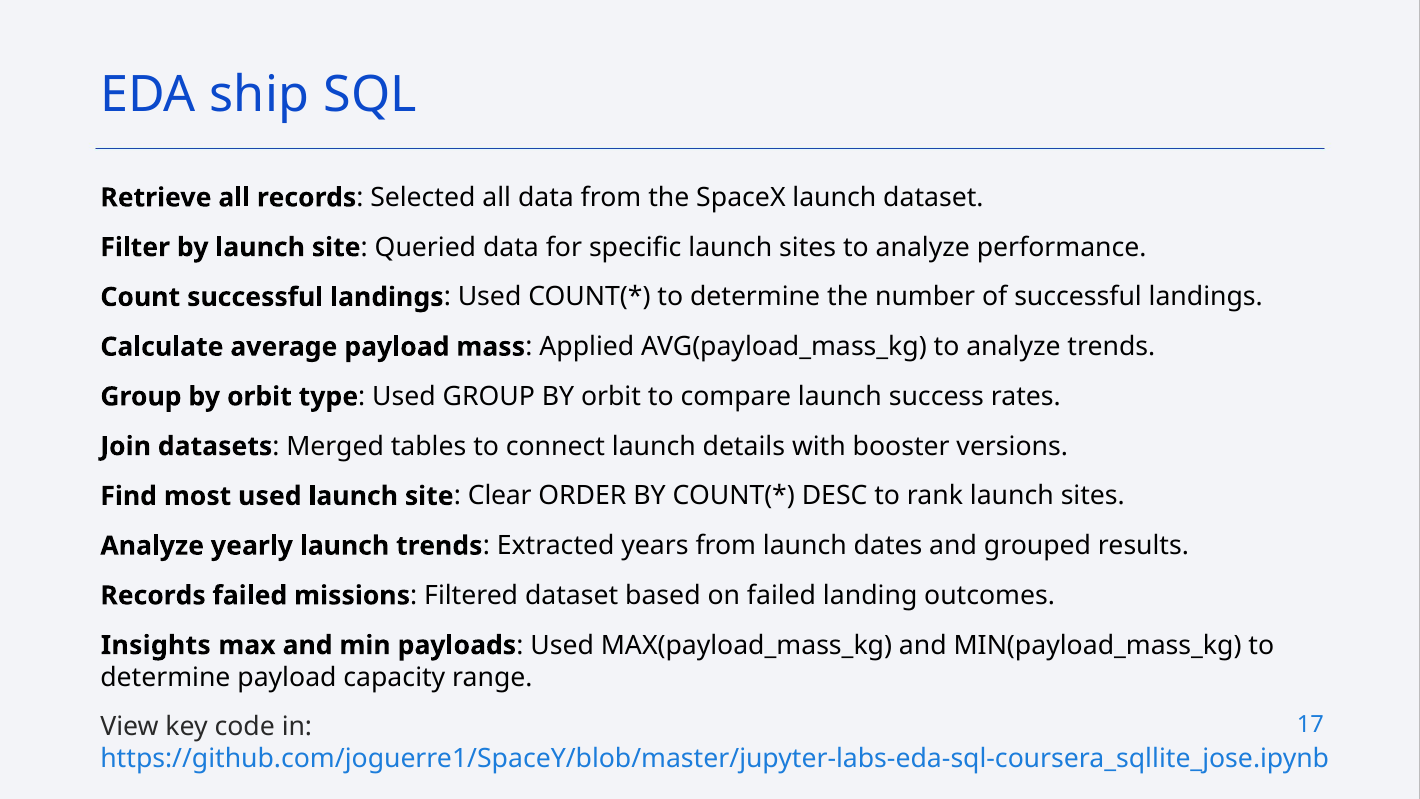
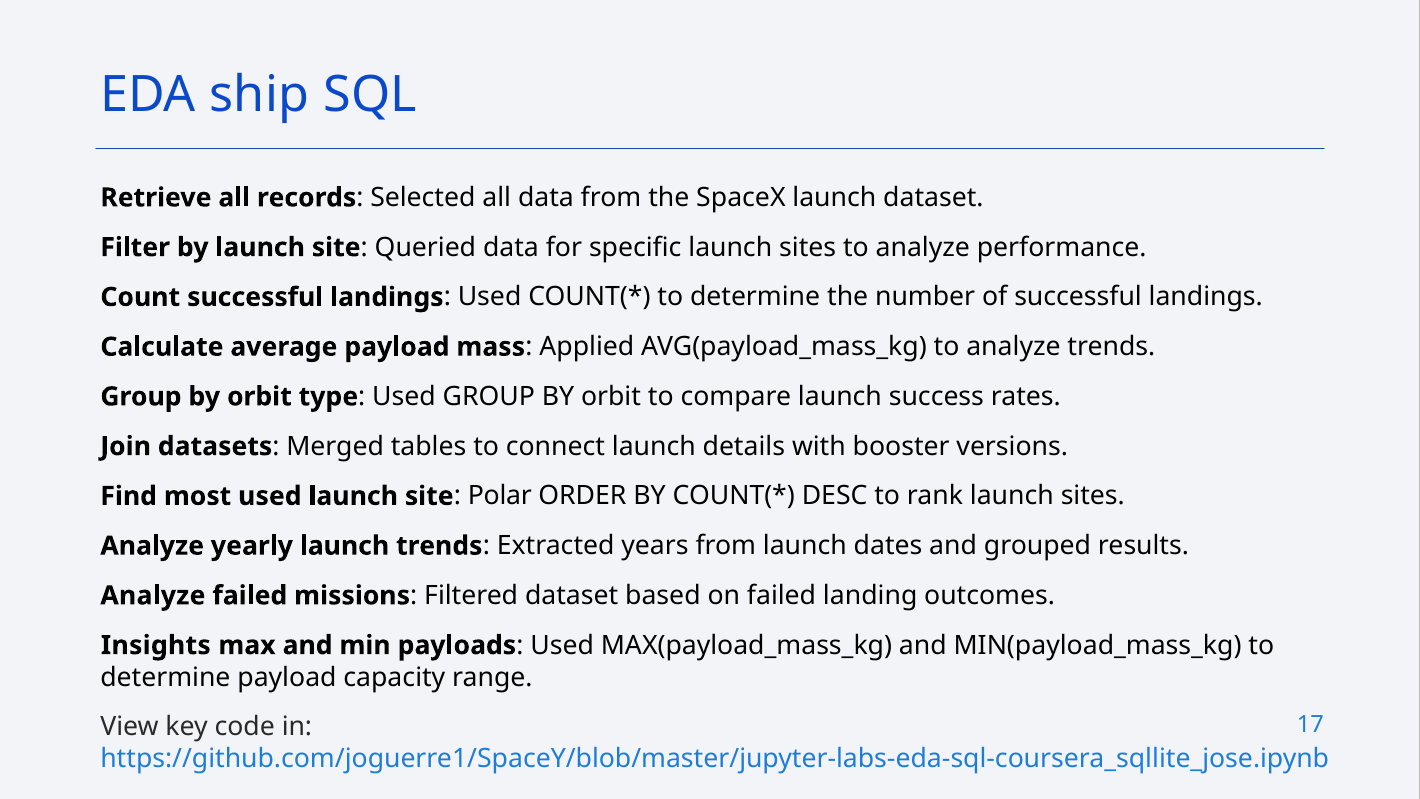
Clear: Clear -> Polar
Records at (153, 595): Records -> Analyze
